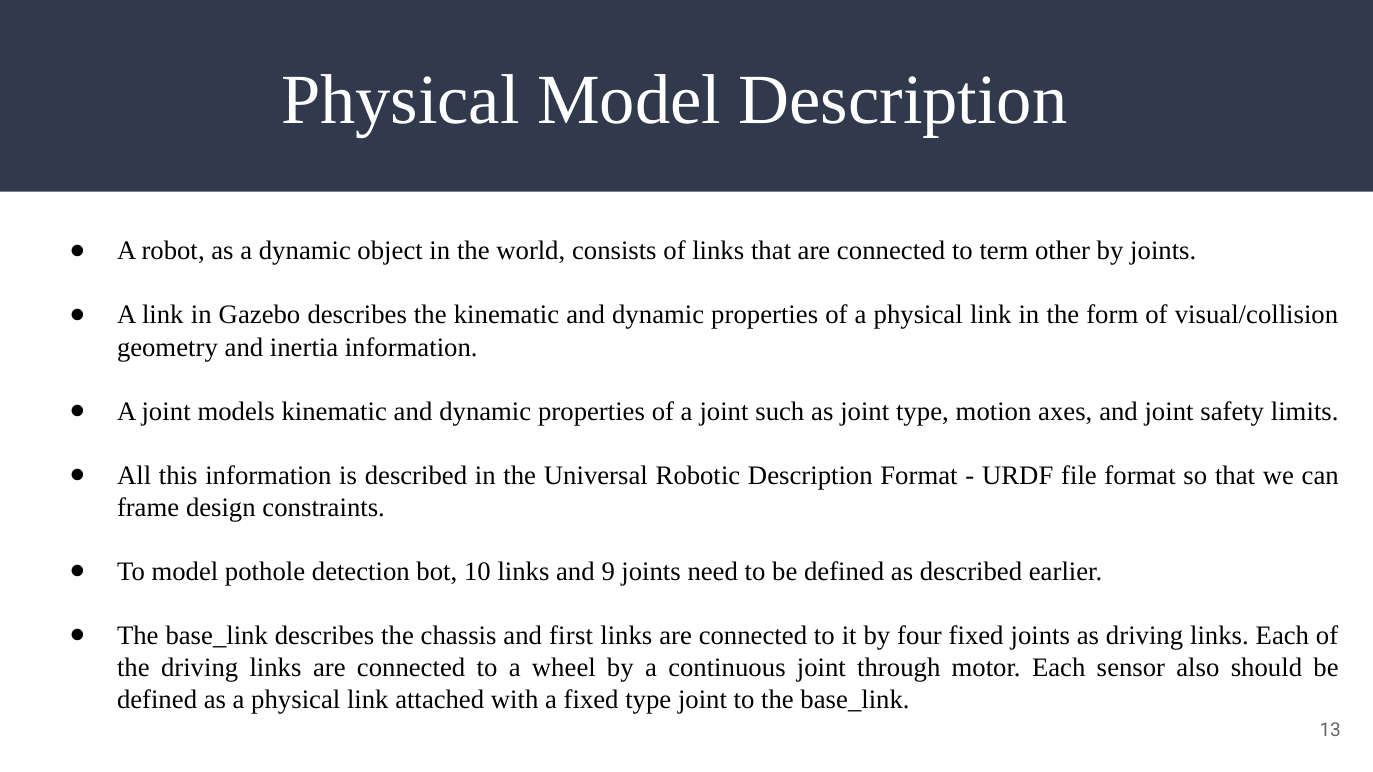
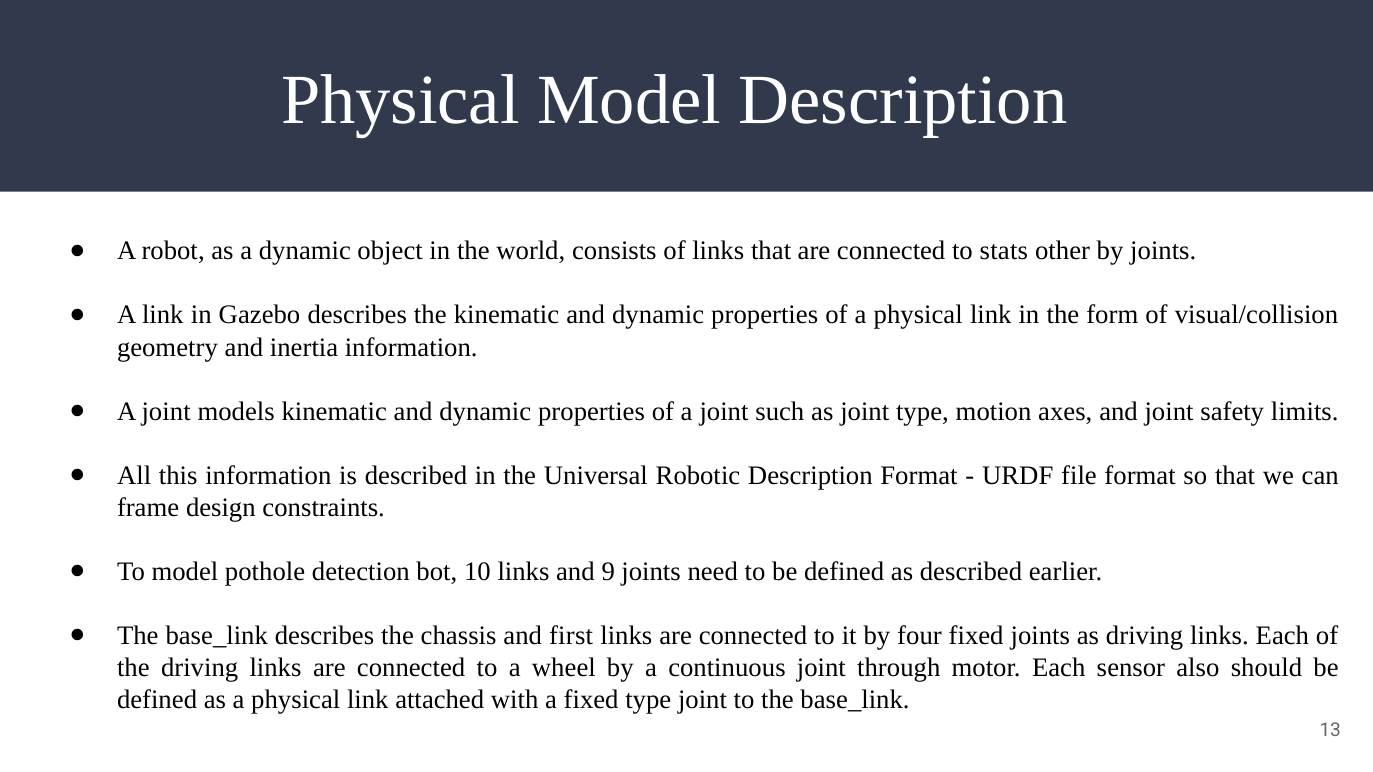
term: term -> stats
